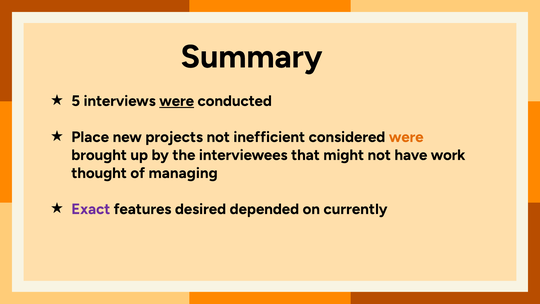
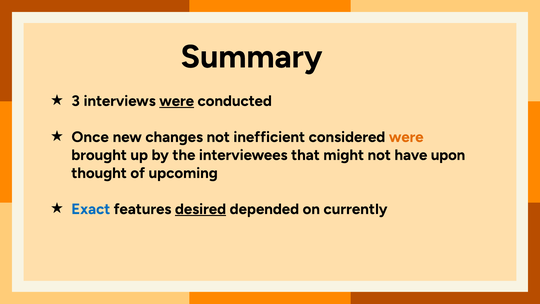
5: 5 -> 3
Place: Place -> Once
projects: projects -> changes
work: work -> upon
managing: managing -> upcoming
Exact colour: purple -> blue
desired underline: none -> present
